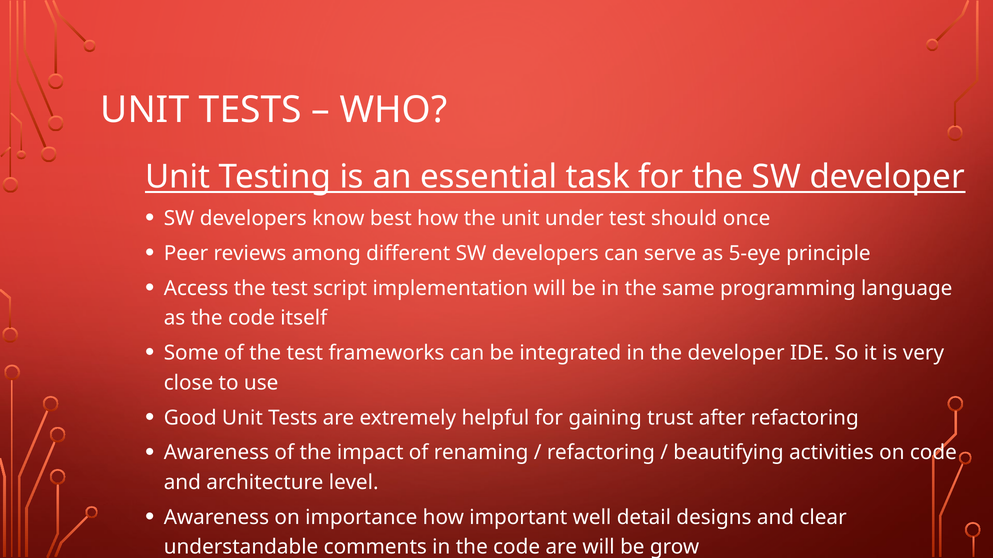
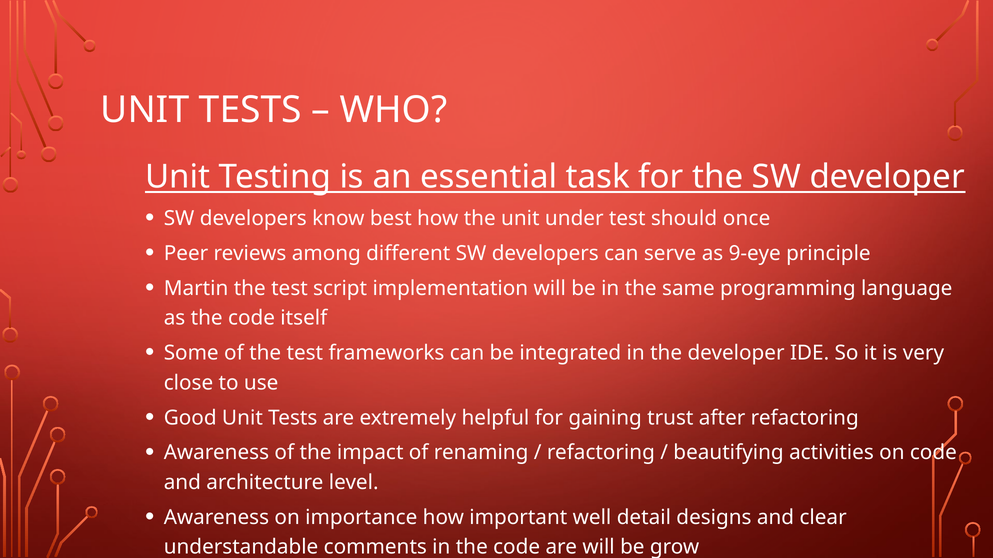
5-eye: 5-eye -> 9-eye
Access: Access -> Martin
